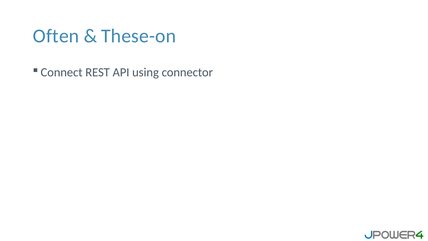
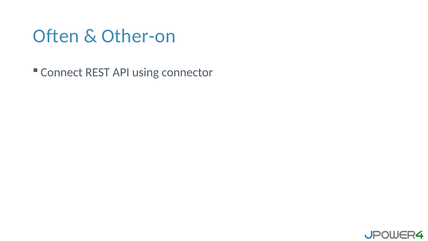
These-on: These-on -> Other-on
